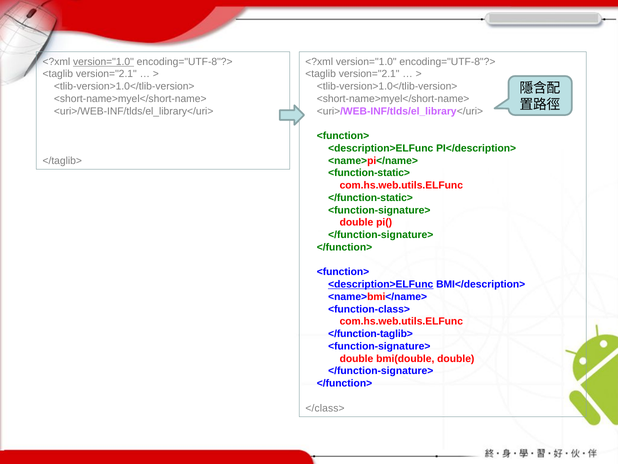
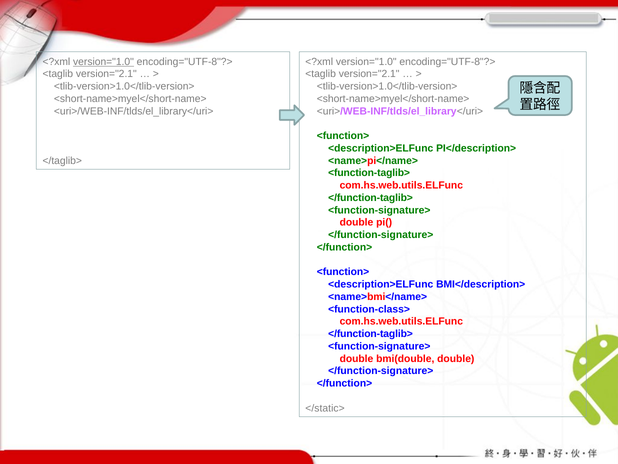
<function-static>: <function-static> -> <function-taglib>
</function-static> at (371, 198): </function-static> -> </function-taglib>
<description>ELFunc at (381, 284) underline: present -> none
</class>: </class> -> </static>
